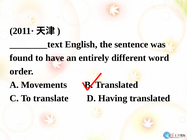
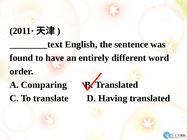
Movements: Movements -> Comparing
